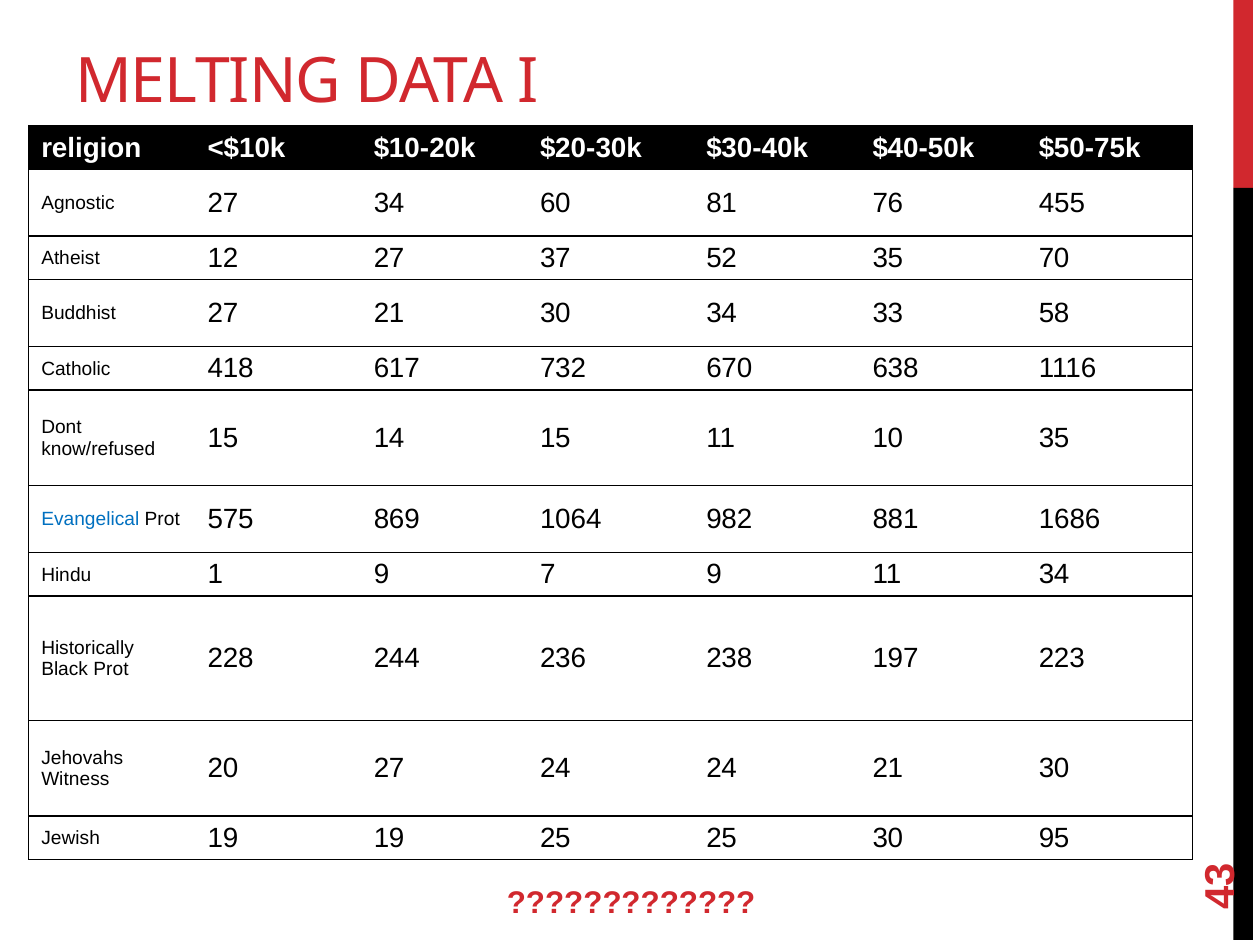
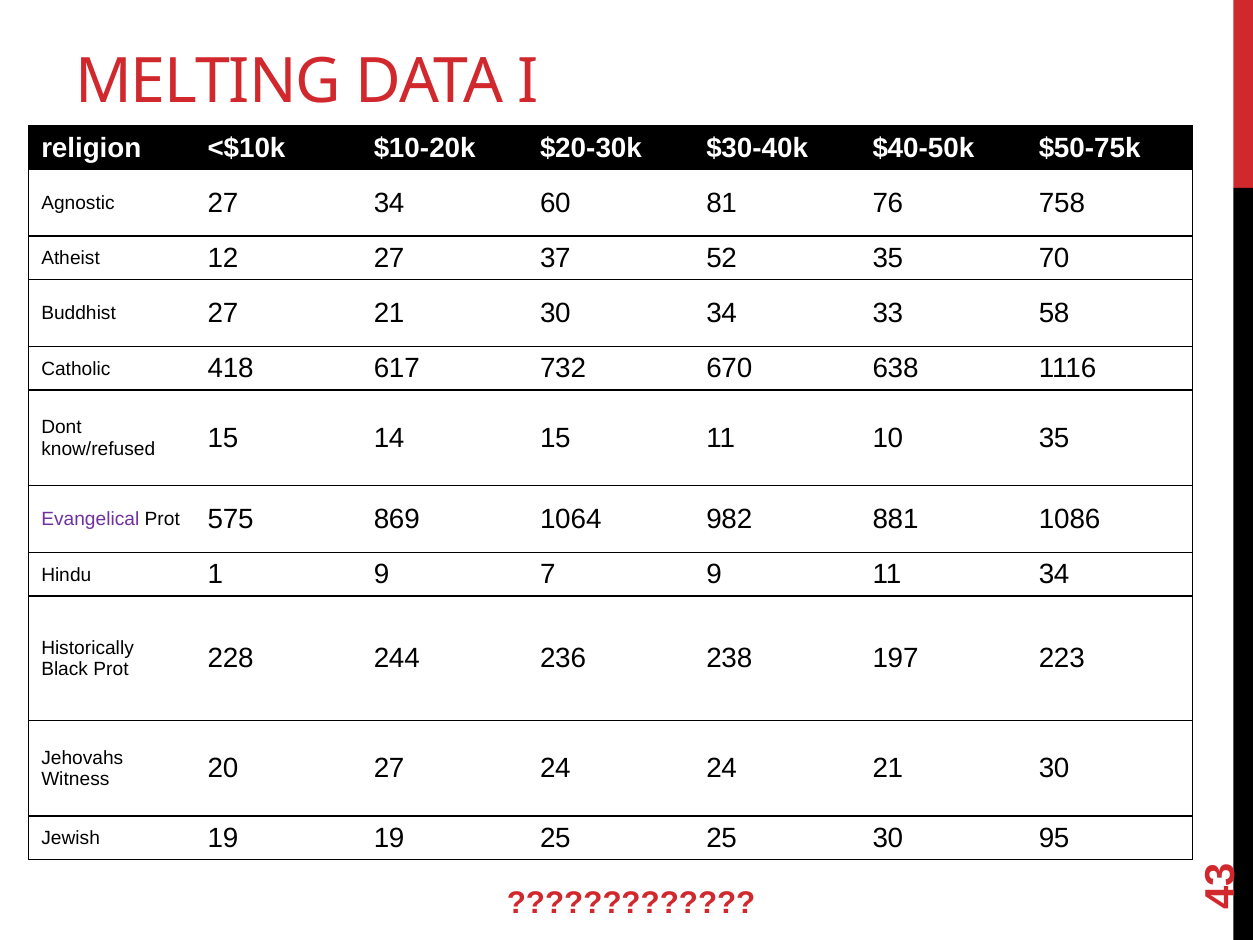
455: 455 -> 758
Evangelical colour: blue -> purple
1686: 1686 -> 1086
